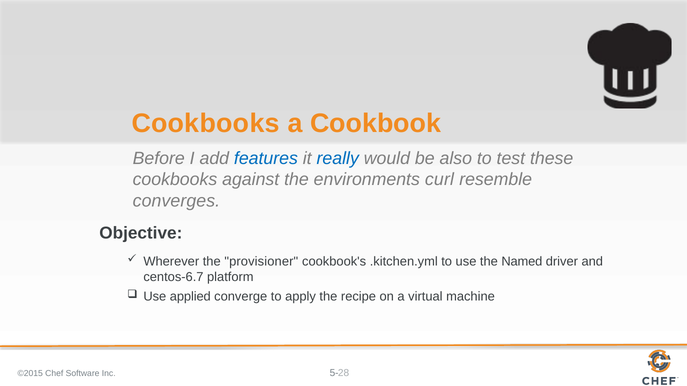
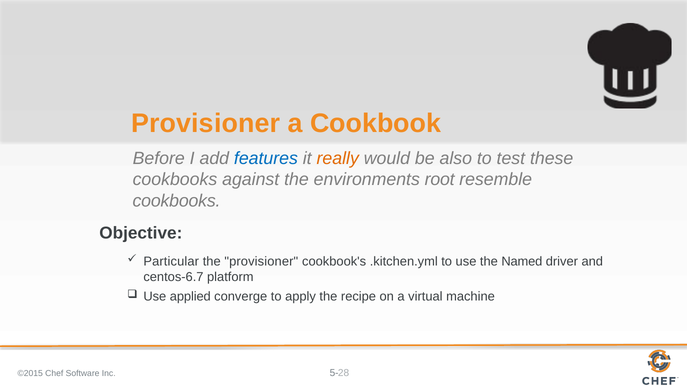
Cookbooks at (206, 124): Cookbooks -> Provisioner
really colour: blue -> orange
curl: curl -> root
converges at (176, 201): converges -> cookbooks
Wherever: Wherever -> Particular
